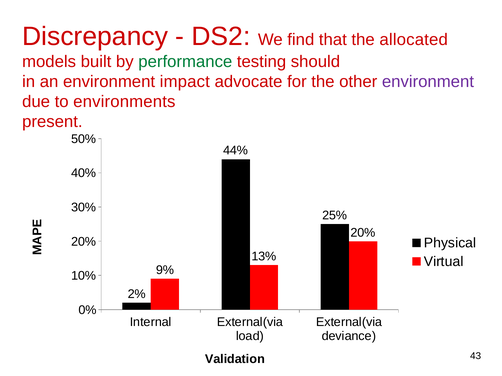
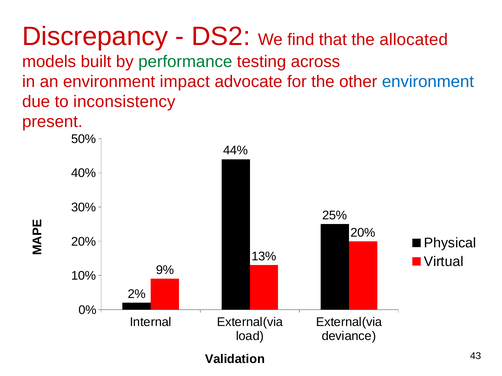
should: should -> across
environment at (428, 82) colour: purple -> blue
environments: environments -> inconsistency
